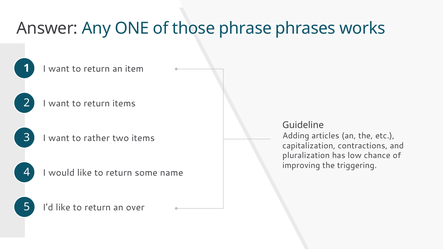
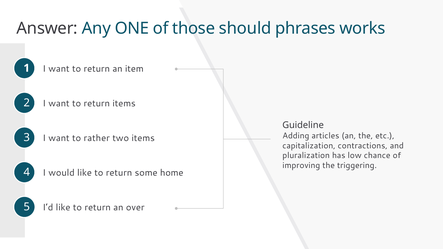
phrase: phrase -> should
name: name -> home
